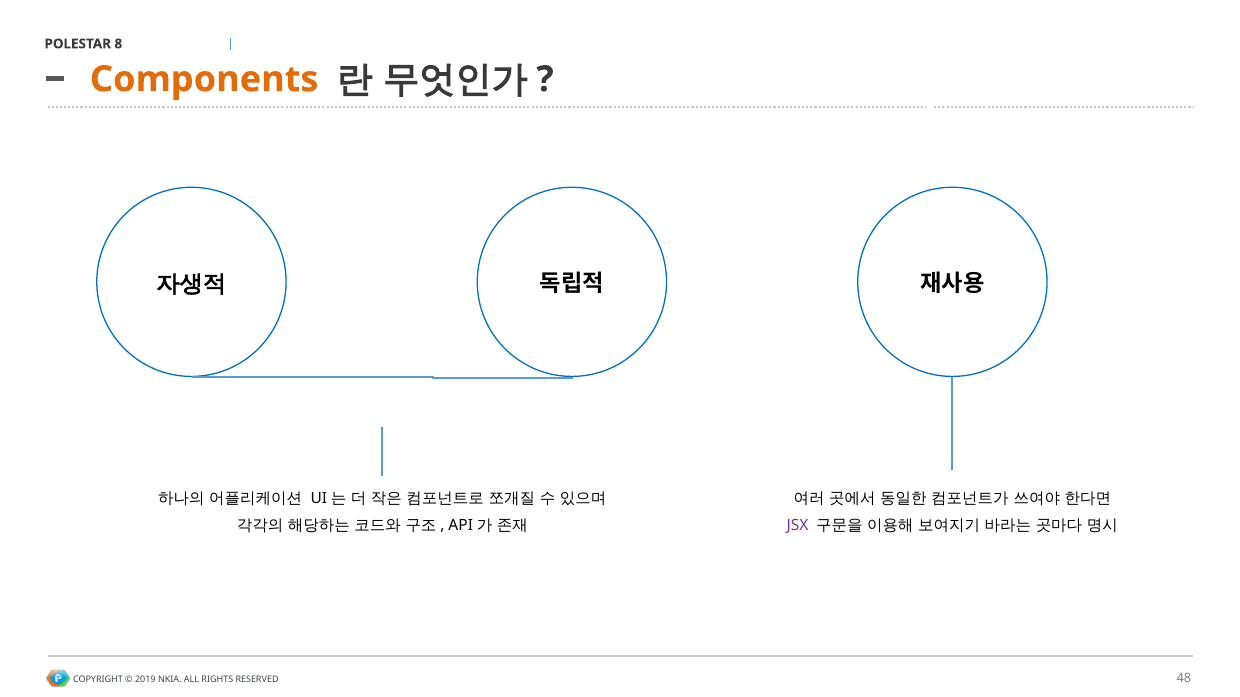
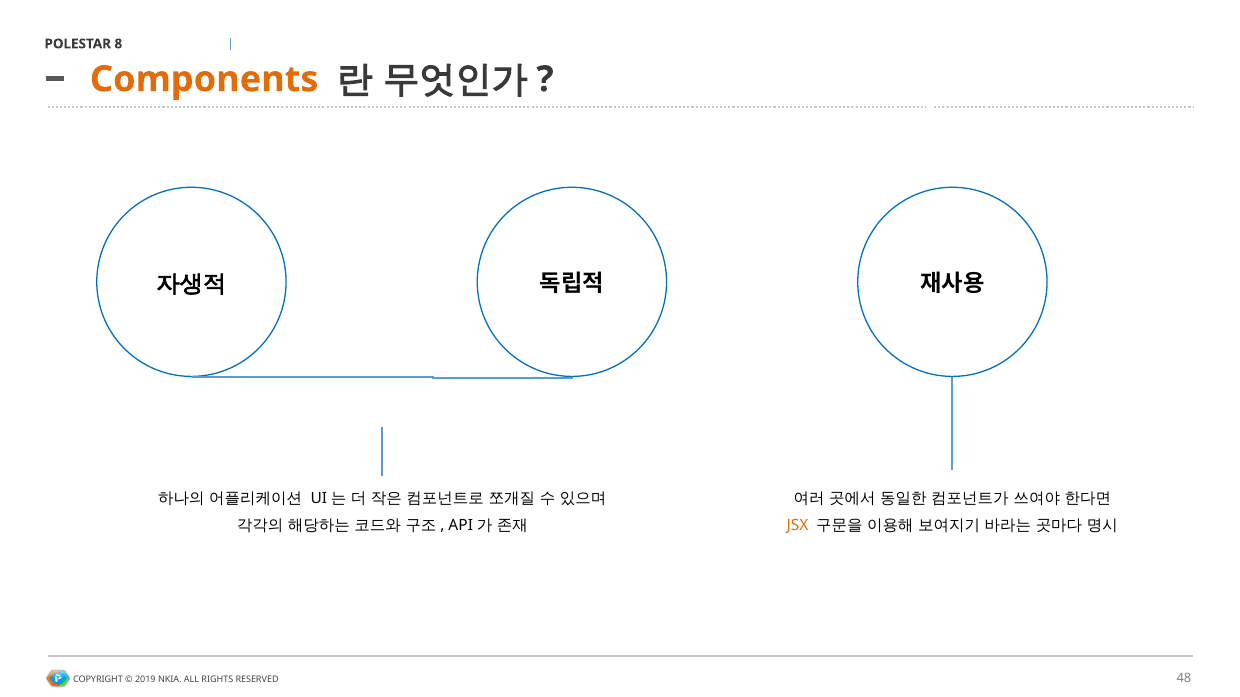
JSX colour: purple -> orange
